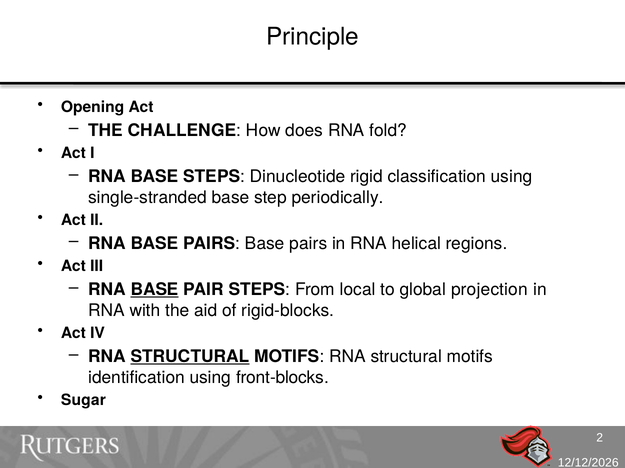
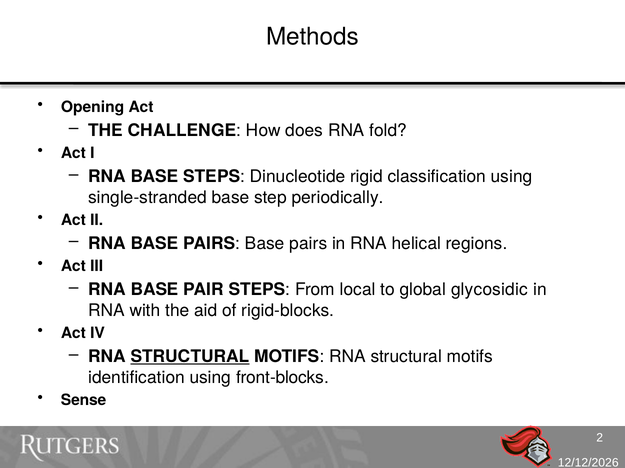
Principle: Principle -> Methods
BASE at (155, 290) underline: present -> none
projection: projection -> glycosidic
Sugar: Sugar -> Sense
